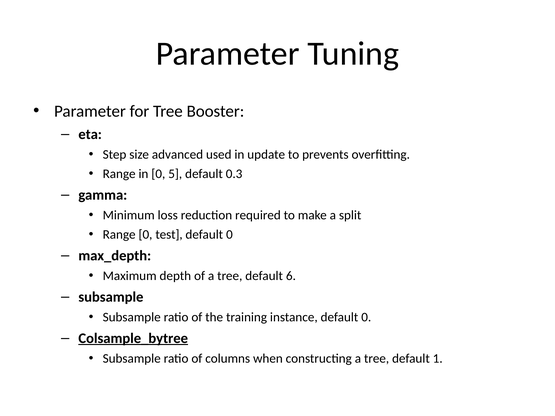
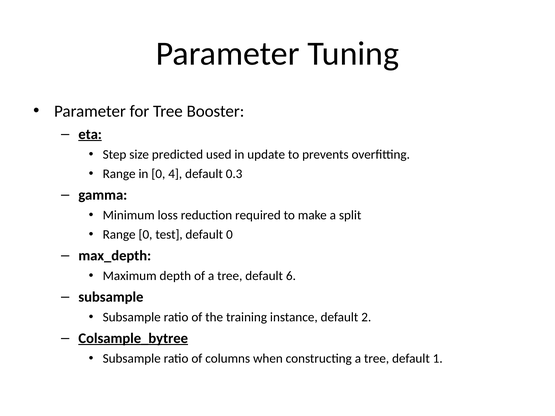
eta underline: none -> present
advanced: advanced -> predicted
5: 5 -> 4
instance default 0: 0 -> 2
